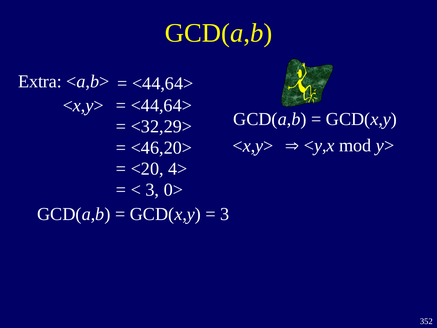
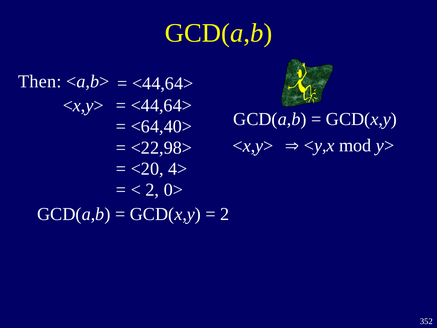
Extra: Extra -> Then
<32,29>: <32,29> -> <64,40>
<46,20>: <46,20> -> <22,98>
3 at (152, 190): 3 -> 2
3 at (225, 214): 3 -> 2
